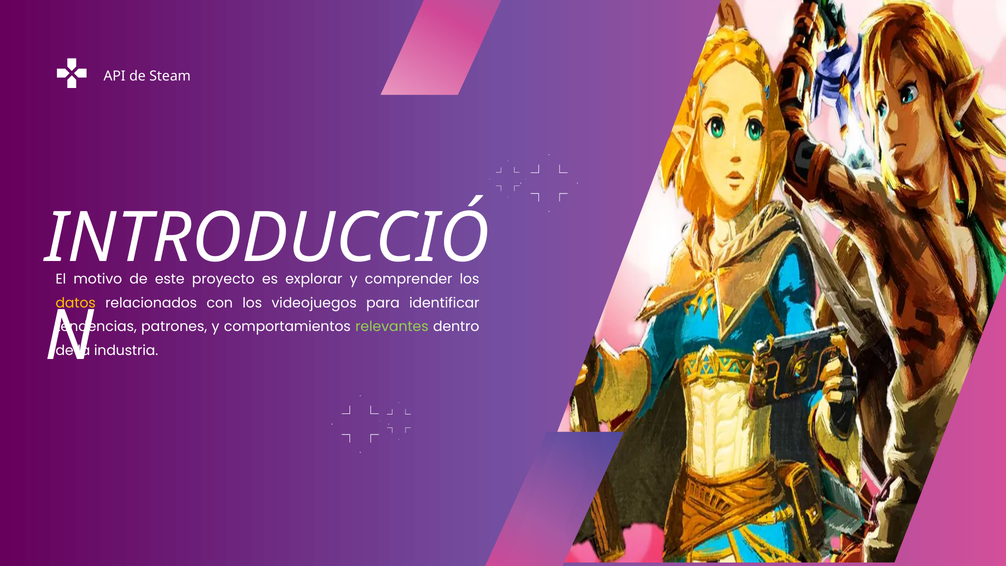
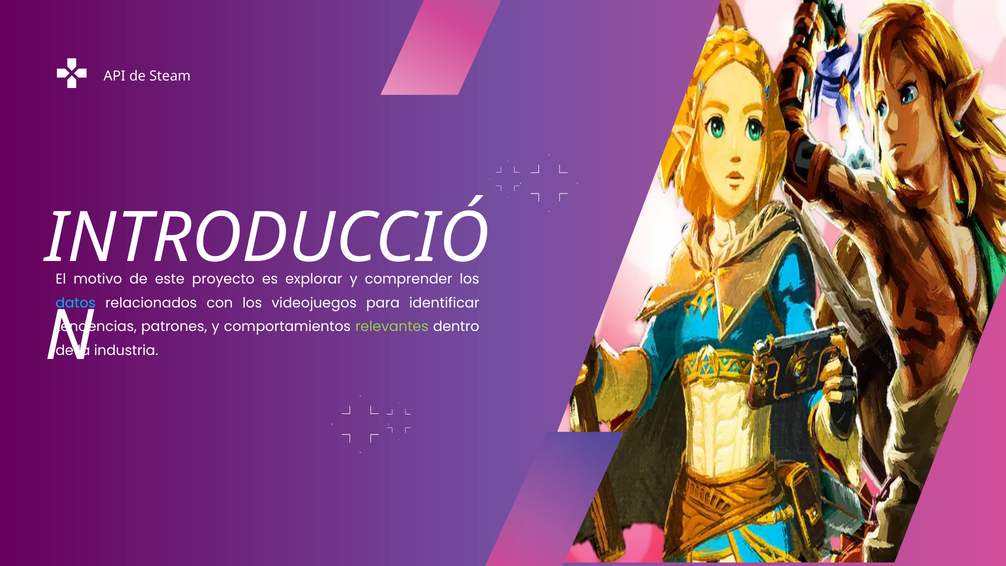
datos colour: yellow -> light blue
